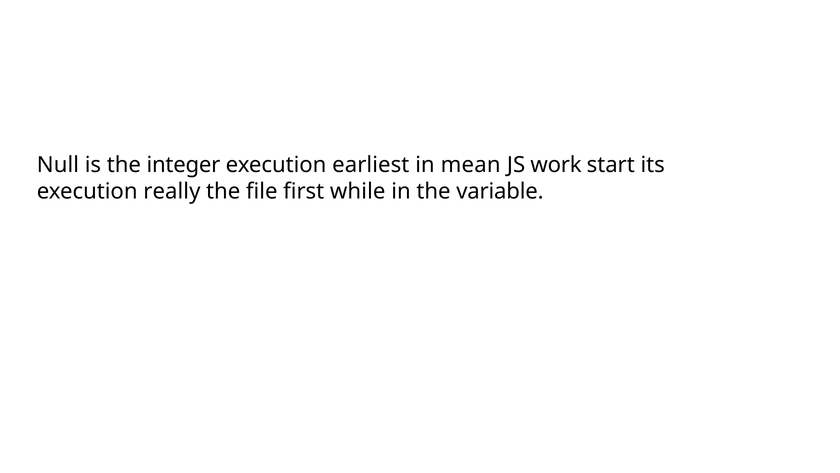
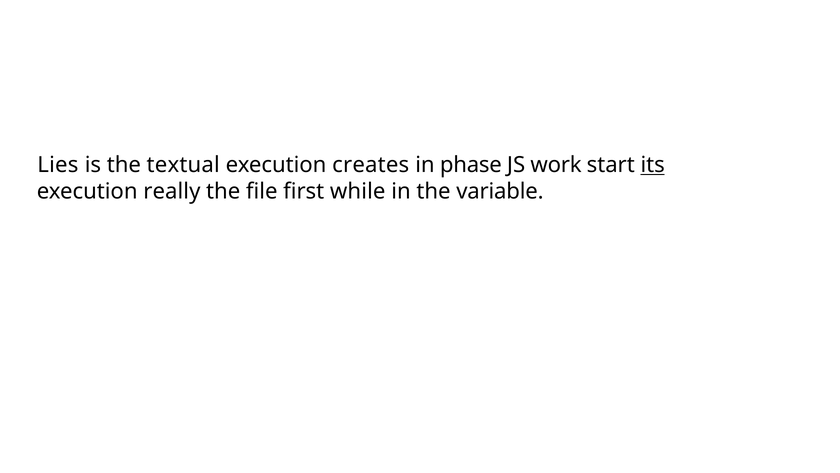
Null: Null -> Lies
integer: integer -> textual
earliest: earliest -> creates
mean: mean -> phase
its underline: none -> present
